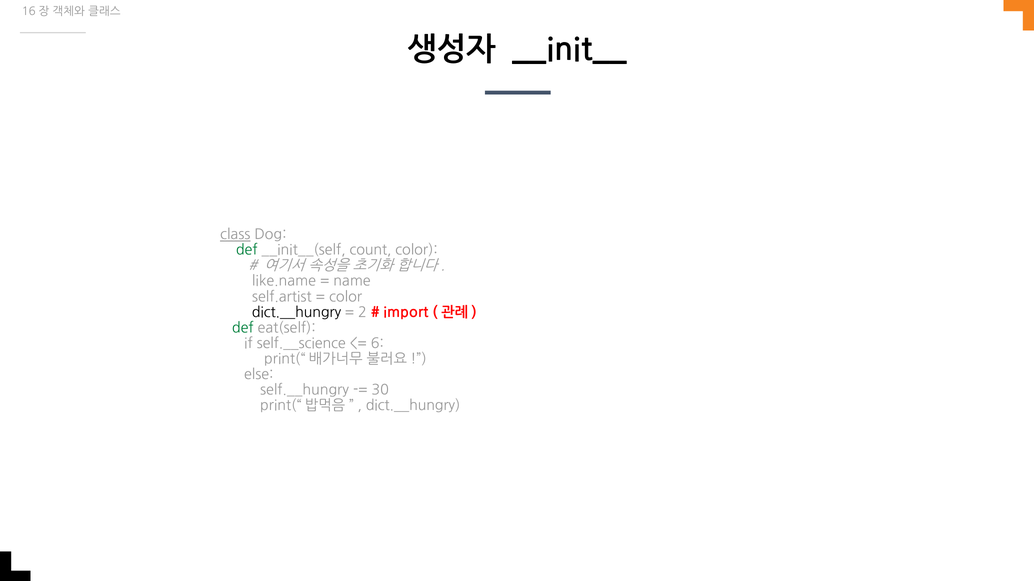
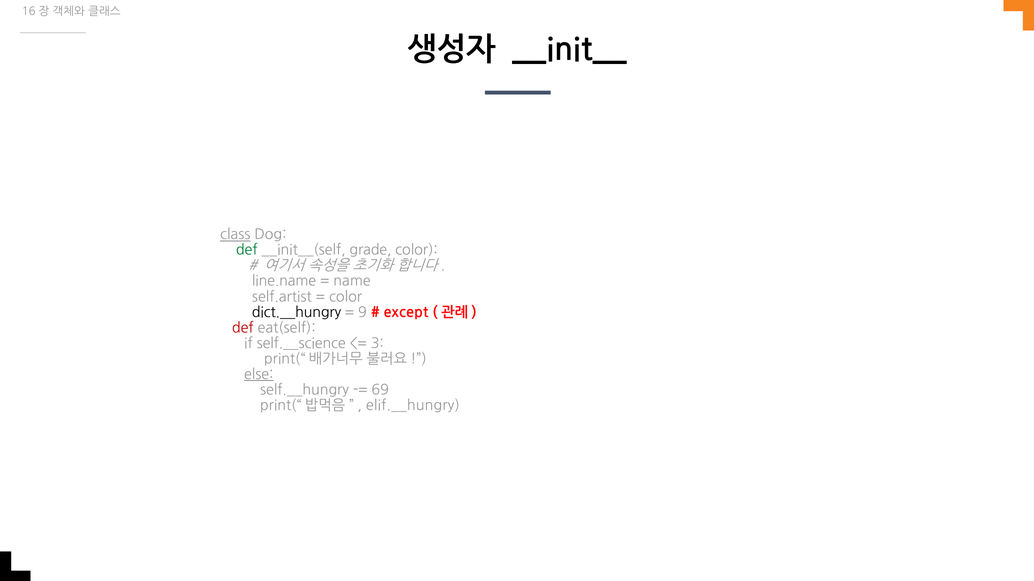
count: count -> grade
like.name: like.name -> line.name
2: 2 -> 9
import: import -> except
def at (243, 328) colour: green -> red
6: 6 -> 3
else underline: none -> present
30: 30 -> 69
dict.__hungry at (413, 406): dict.__hungry -> elif.__hungry
